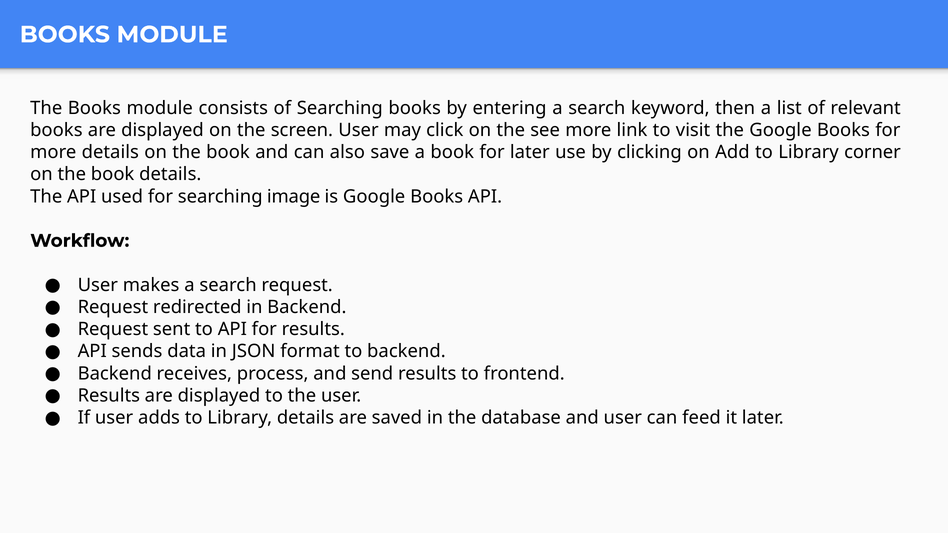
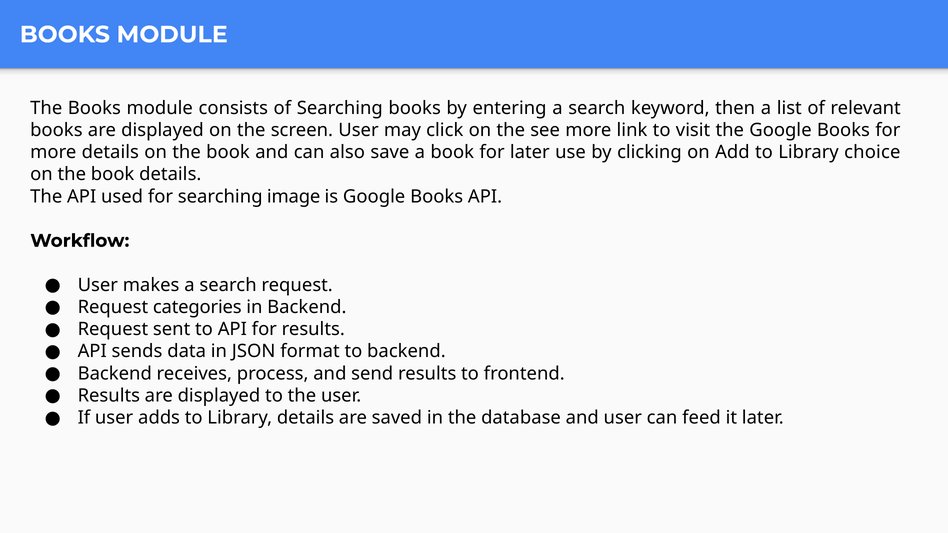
corner: corner -> choice
redirected: redirected -> categories
